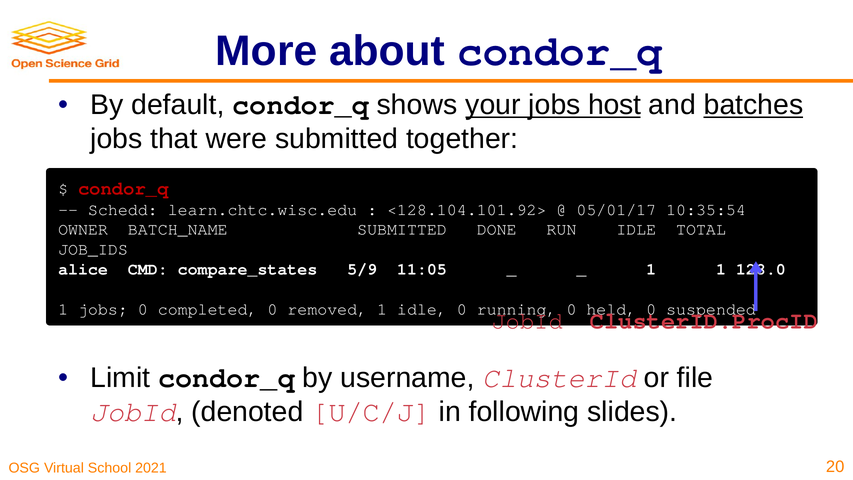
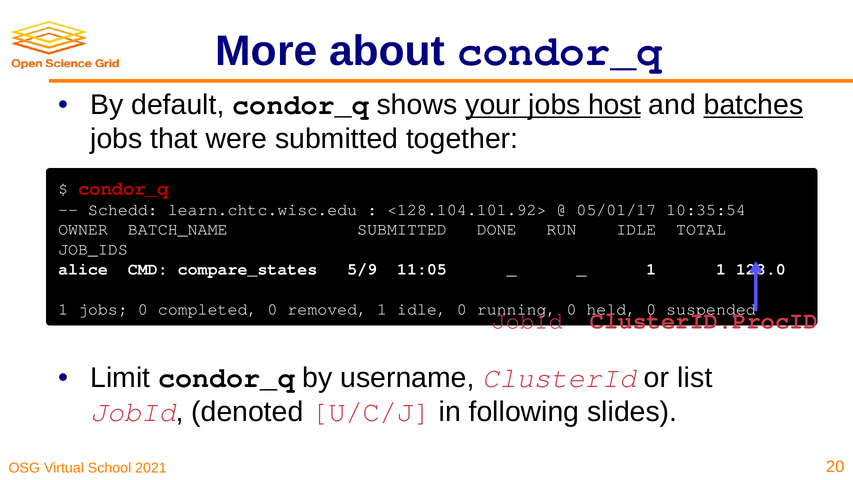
file: file -> list
